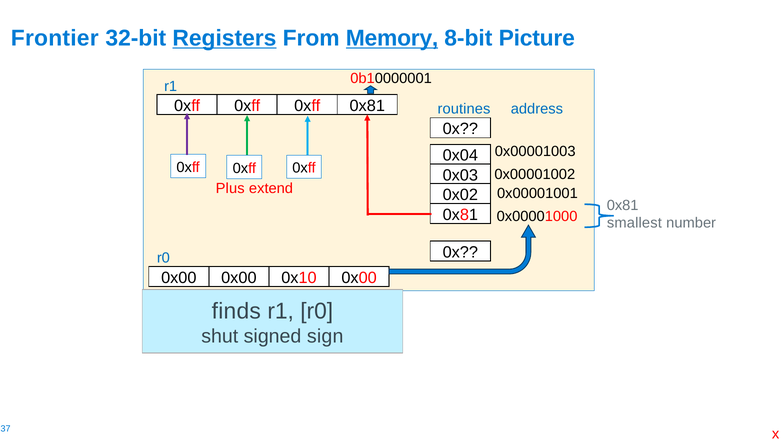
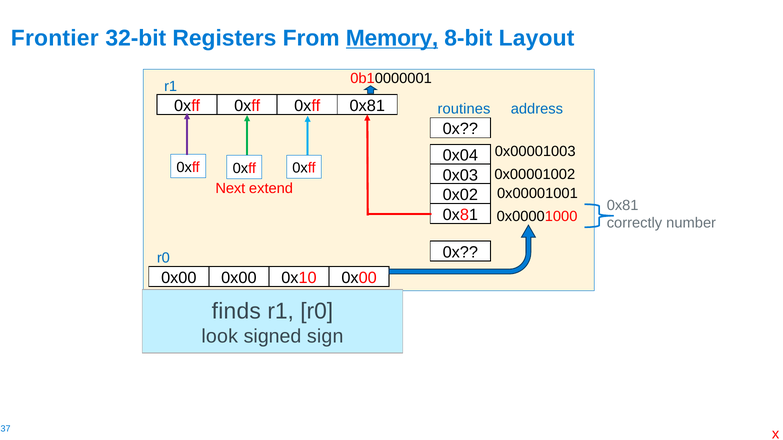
Registers underline: present -> none
Picture: Picture -> Layout
Plus: Plus -> Next
smallest: smallest -> correctly
shut: shut -> look
